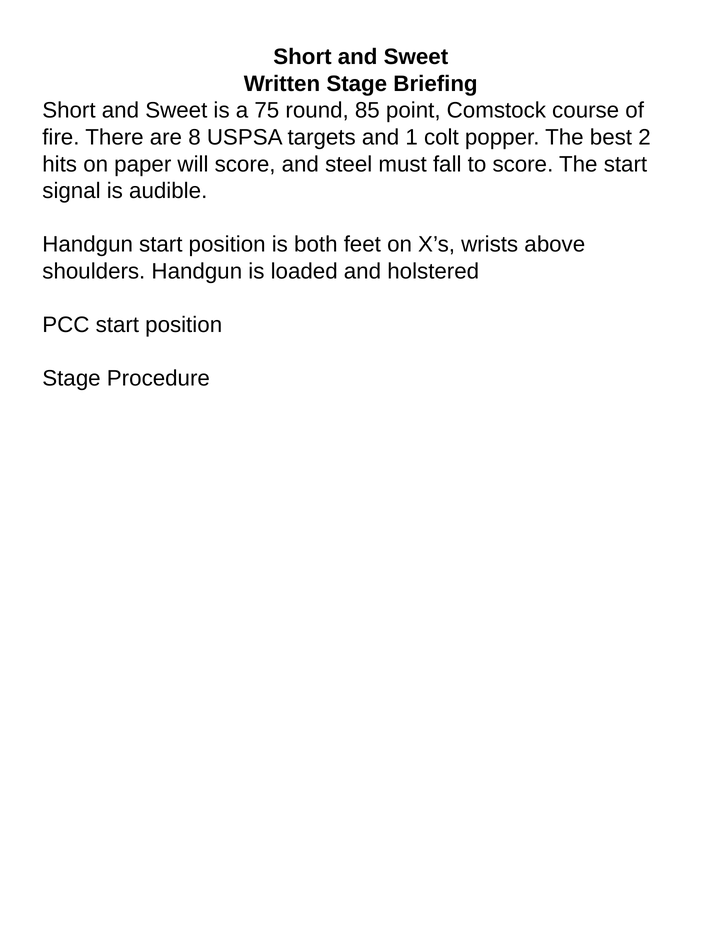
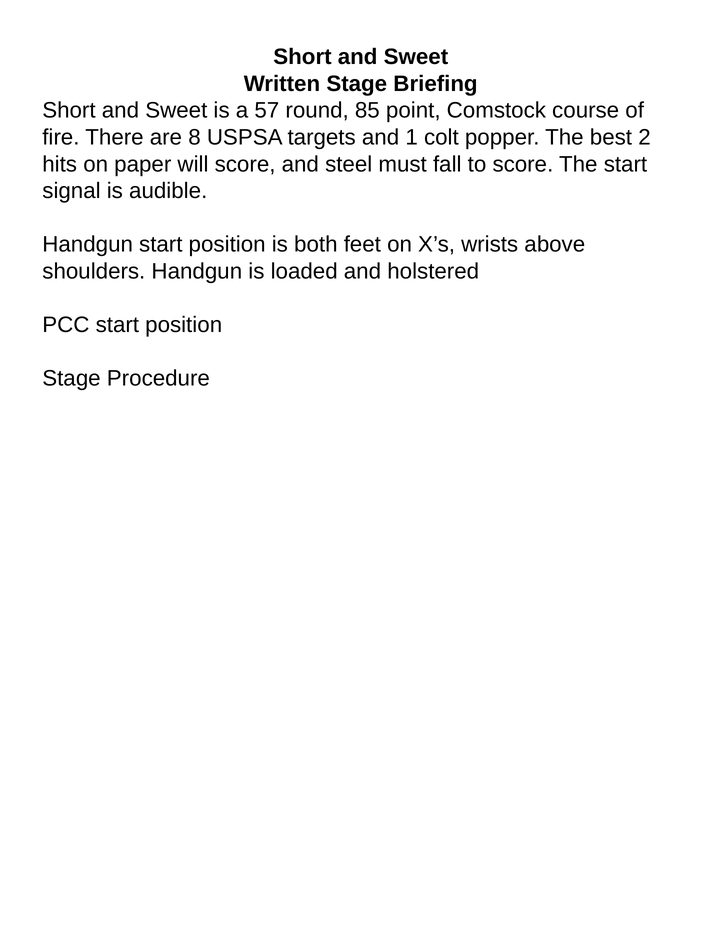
75: 75 -> 57
